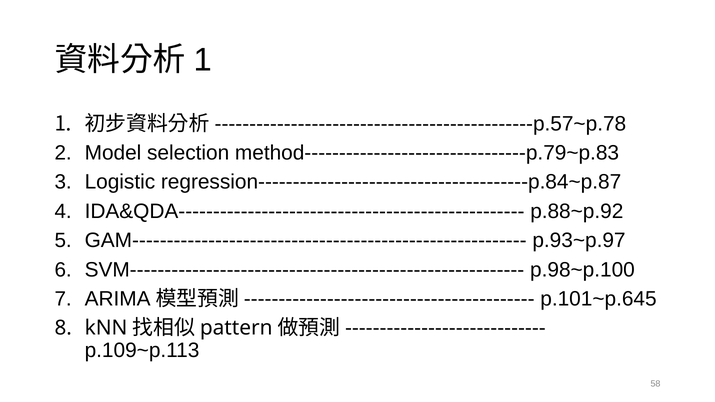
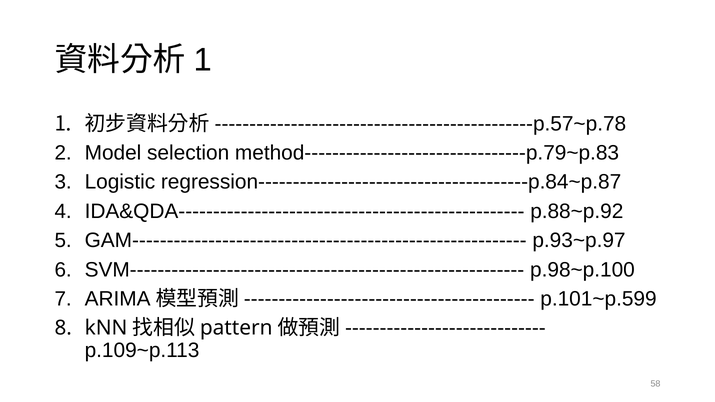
p.101~p.645: p.101~p.645 -> p.101~p.599
